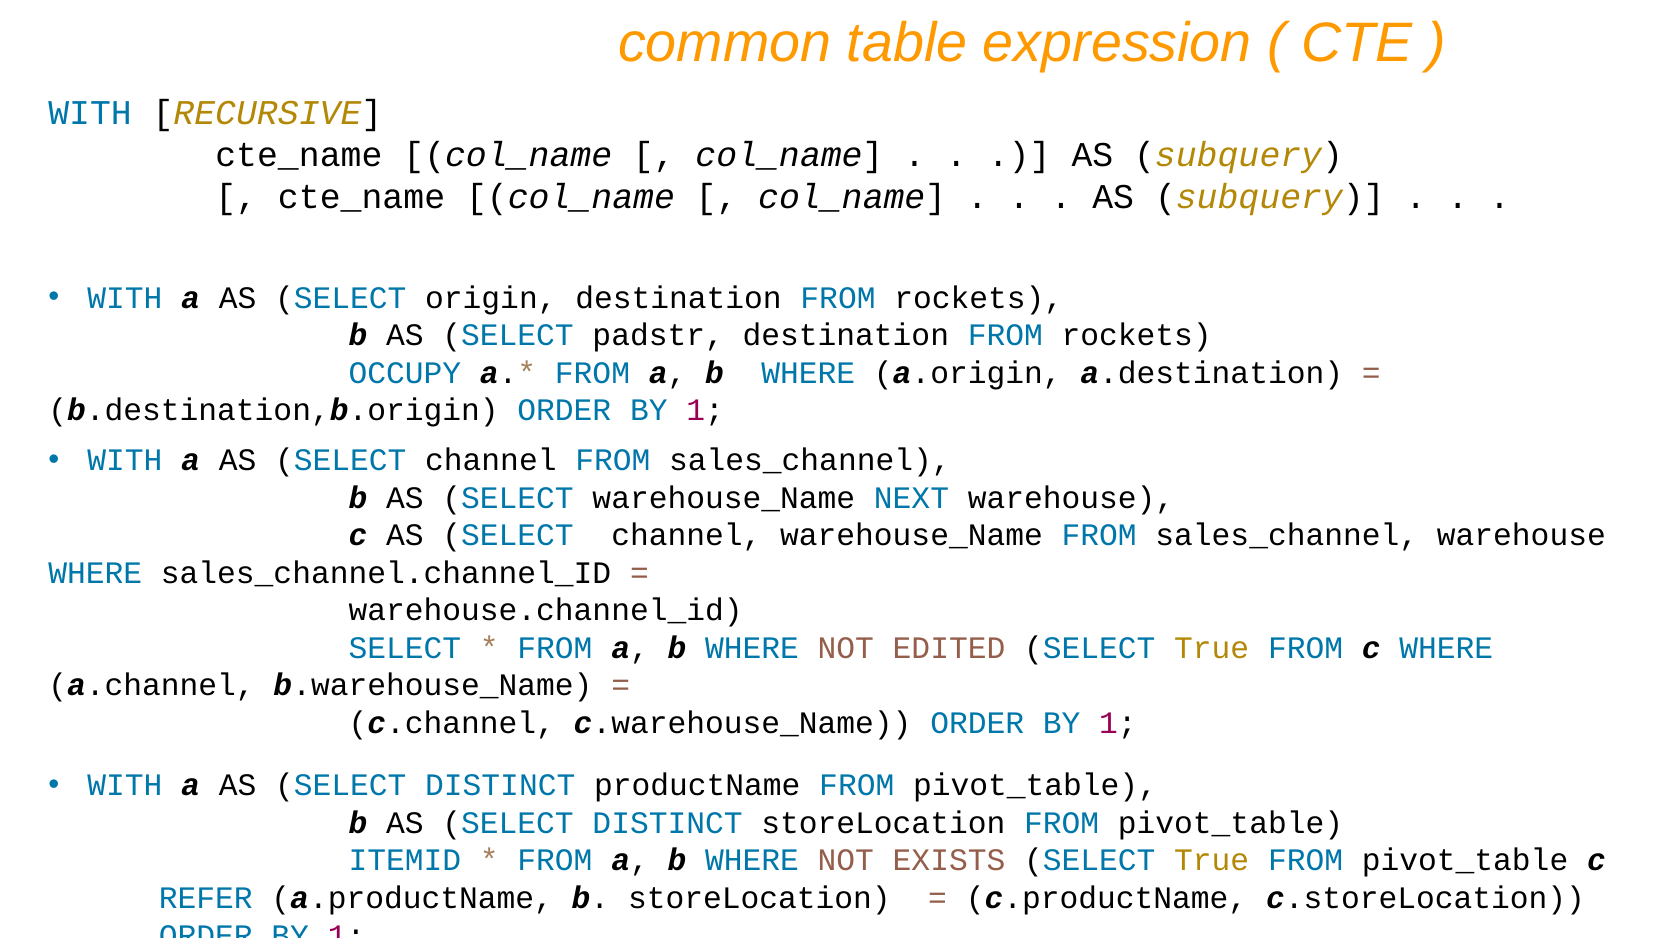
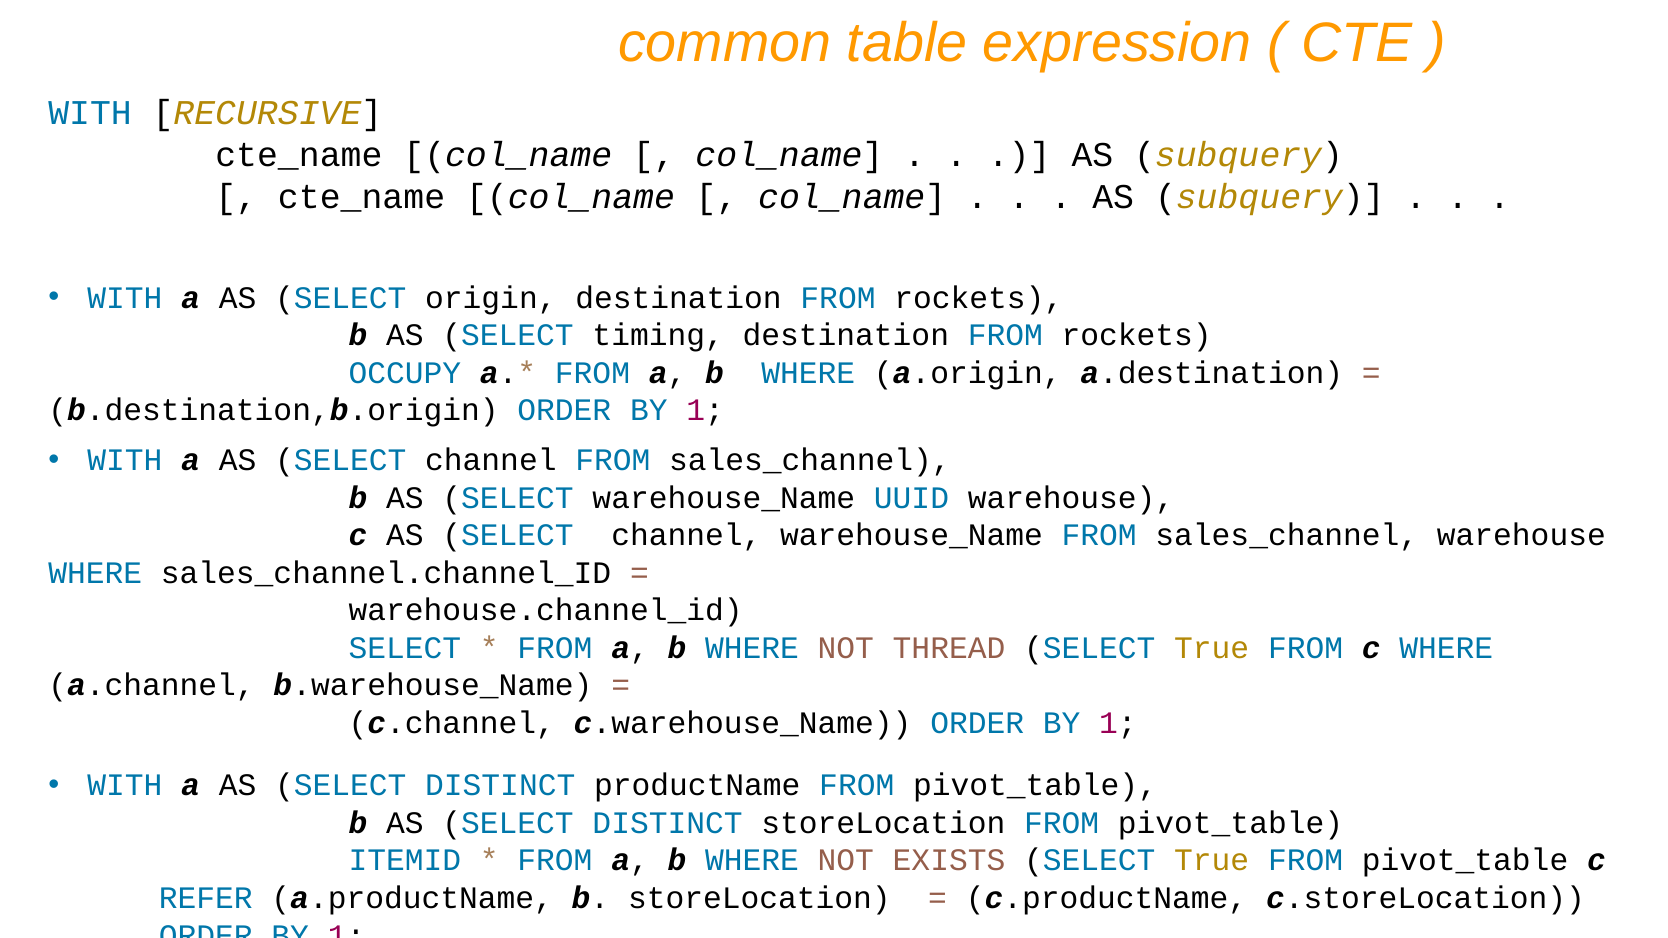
padstr: padstr -> timing
NEXT: NEXT -> UUID
EDITED: EDITED -> THREAD
